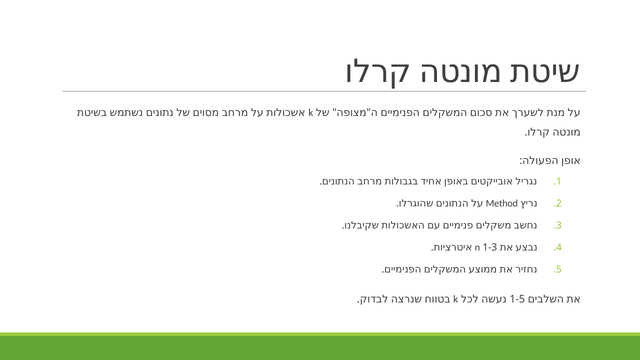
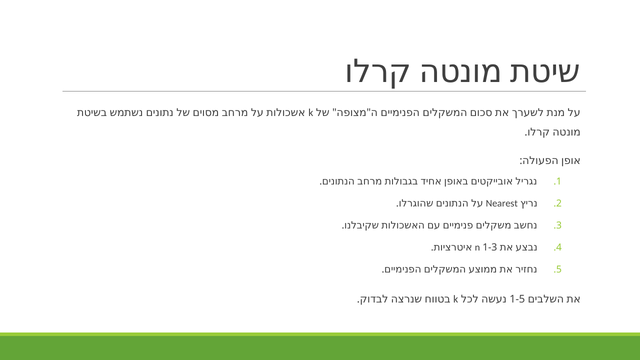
Method: Method -> Nearest
